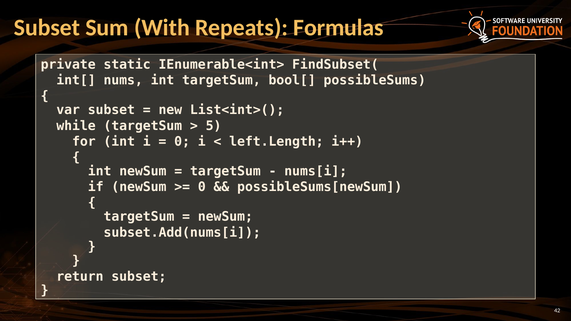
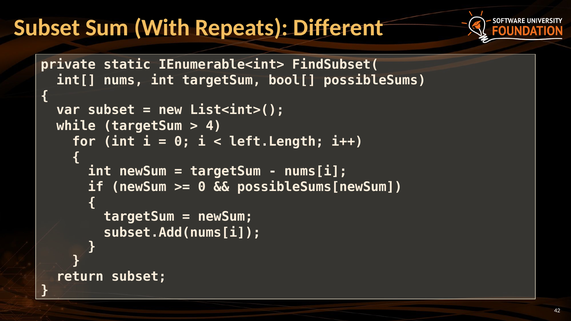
Formulas: Formulas -> Different
5: 5 -> 4
